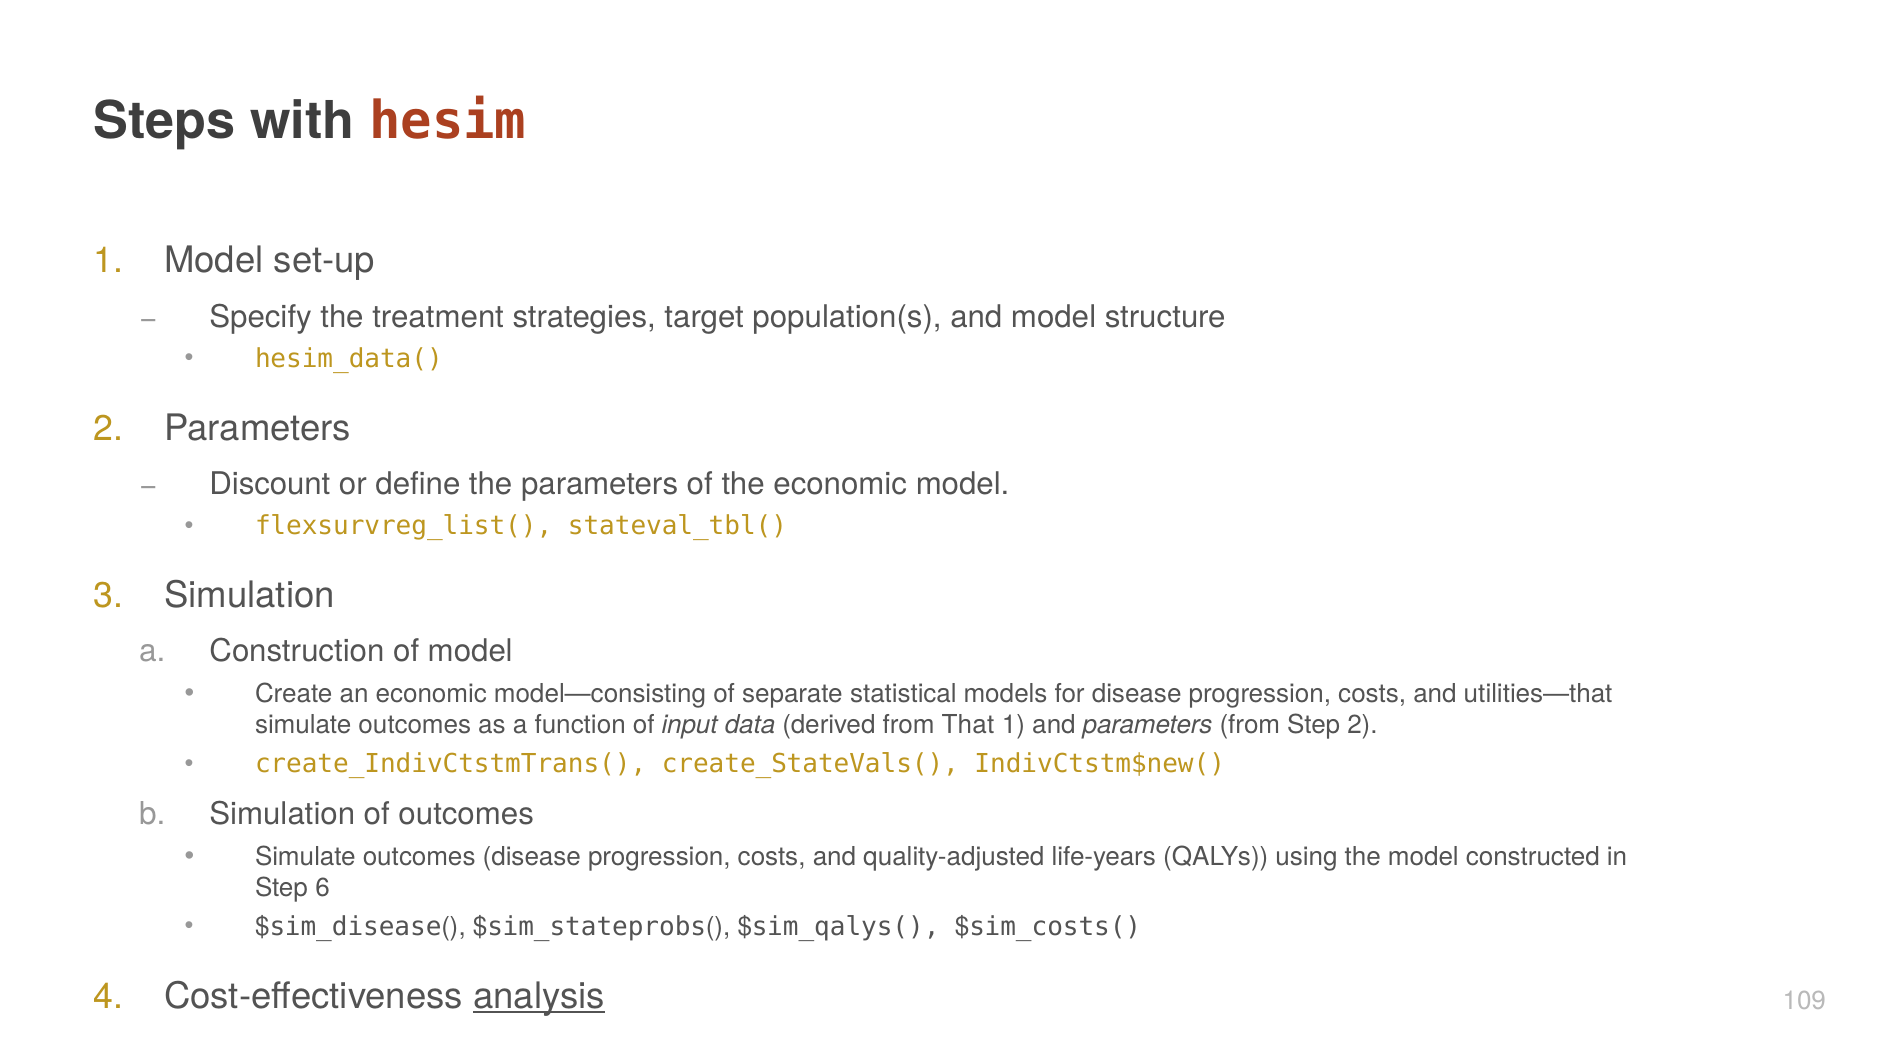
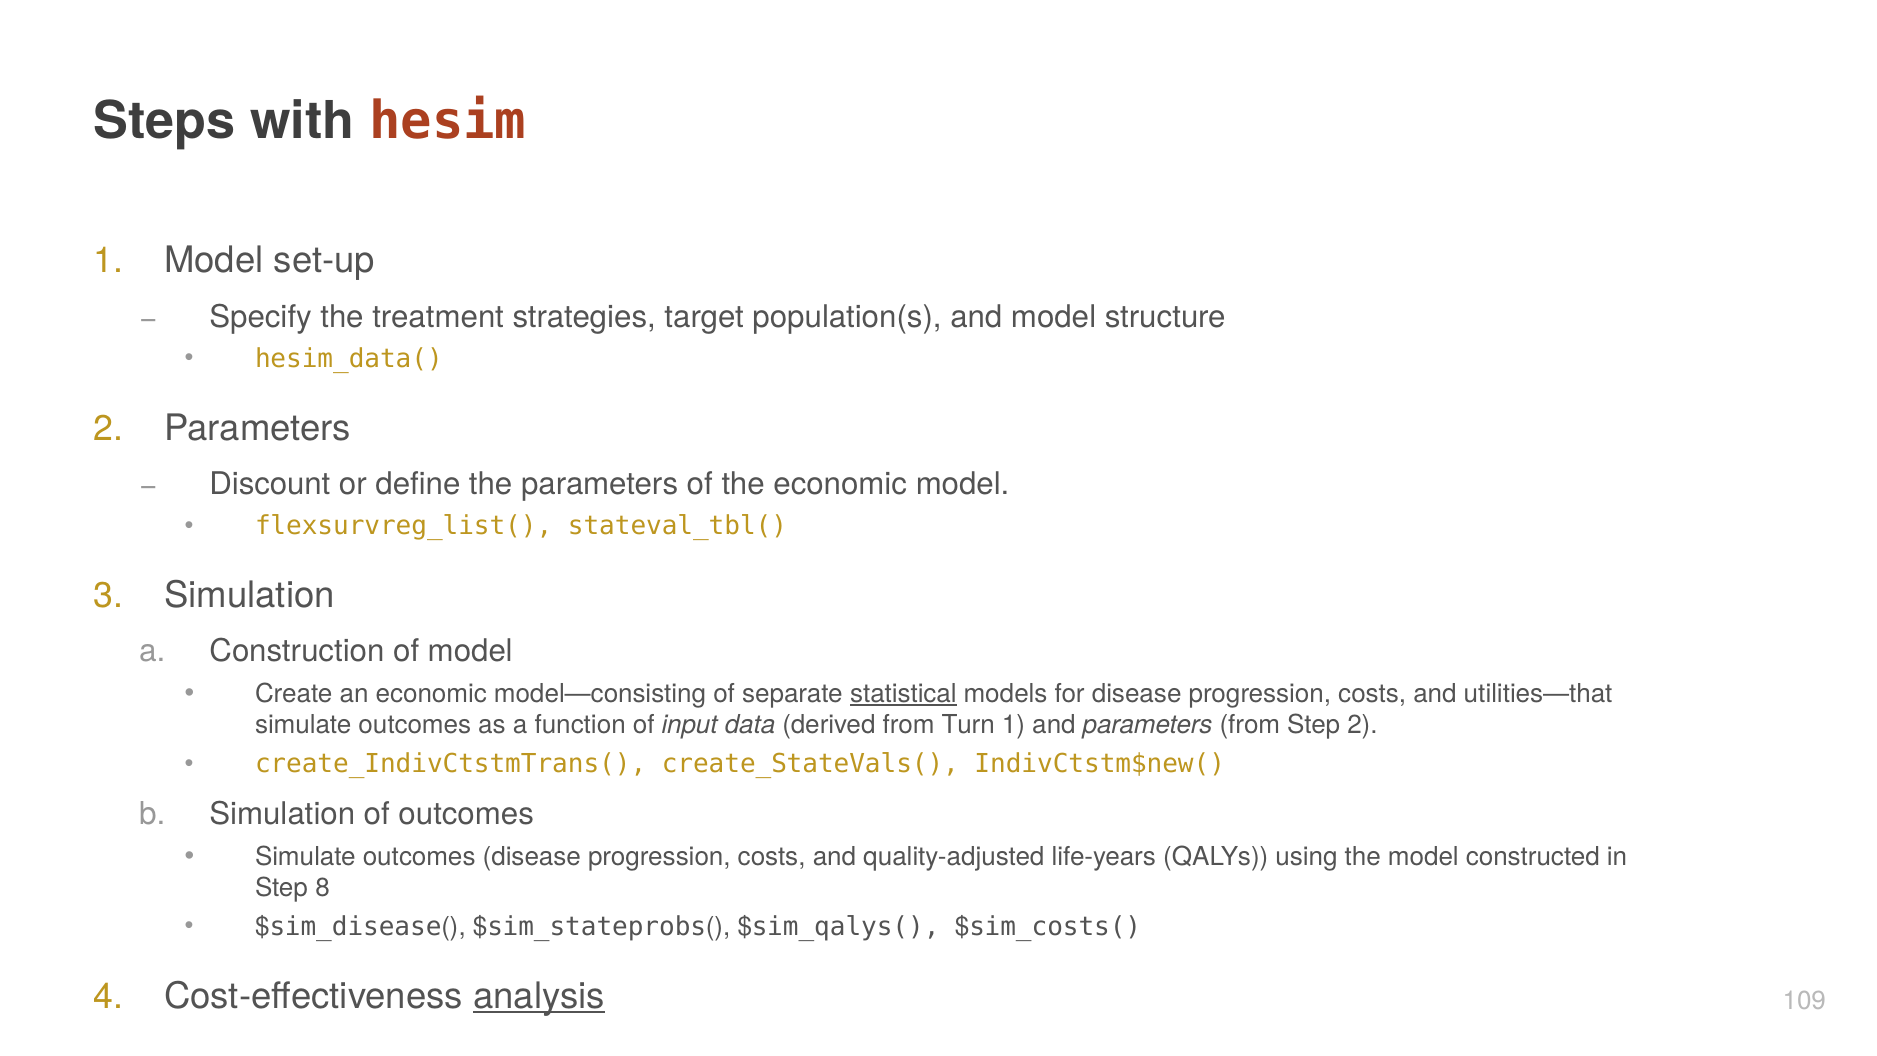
statistical underline: none -> present
That: That -> Turn
6: 6 -> 8
